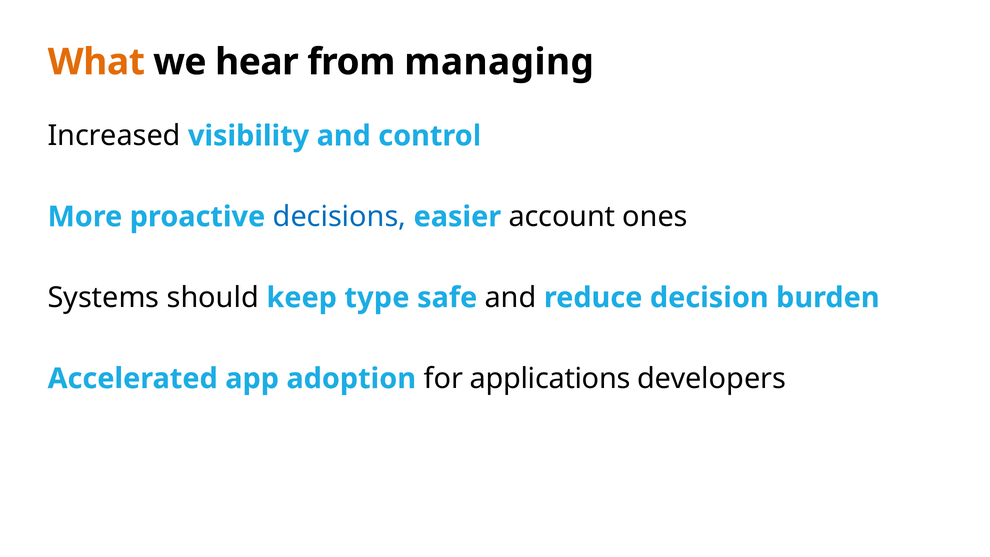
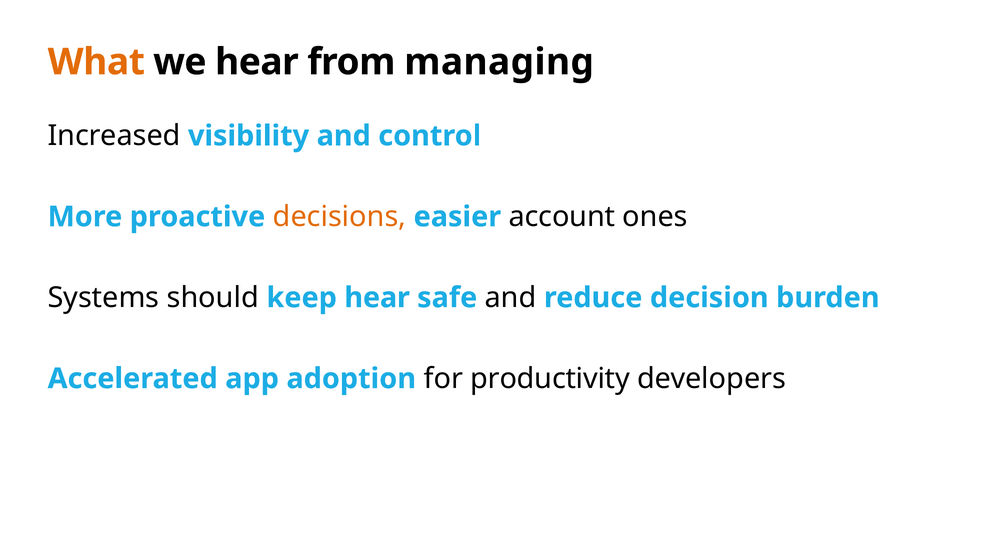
decisions colour: blue -> orange
keep type: type -> hear
applications: applications -> productivity
